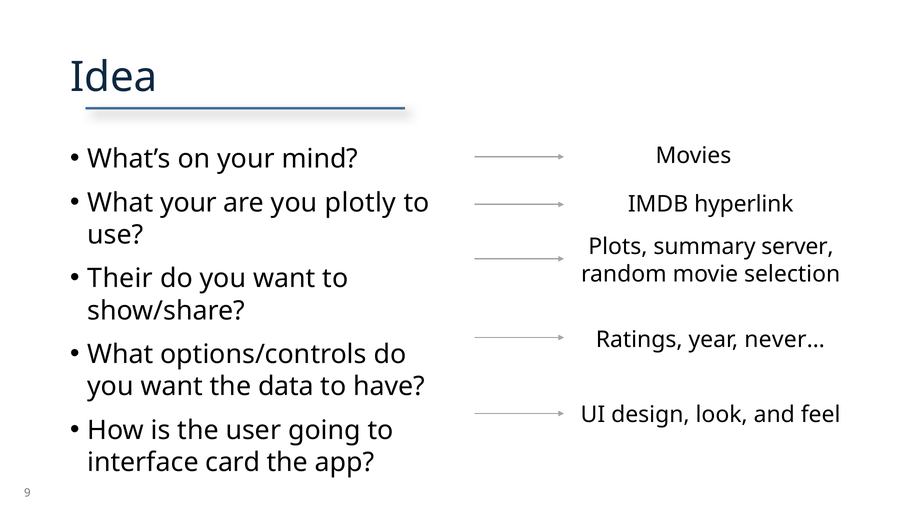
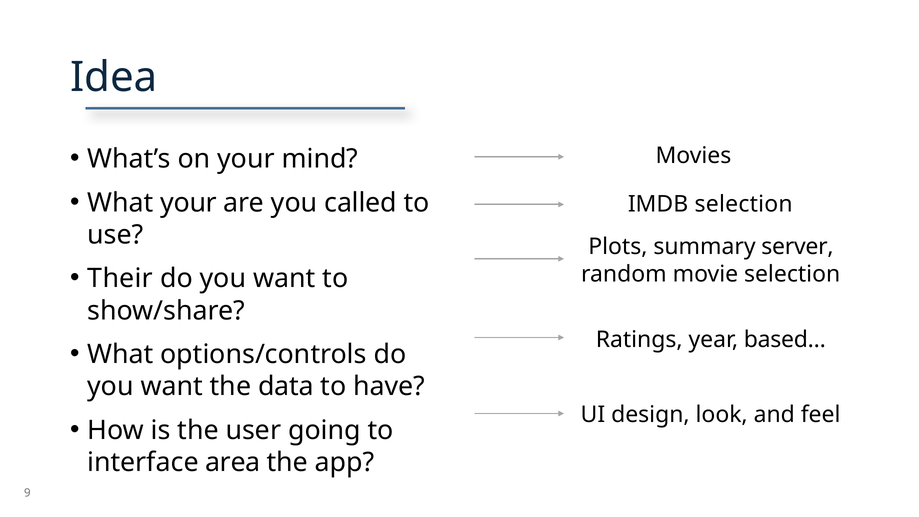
plotly: plotly -> called
IMDB hyperlink: hyperlink -> selection
never…: never… -> based…
card: card -> area
